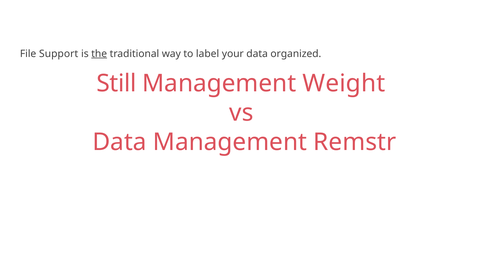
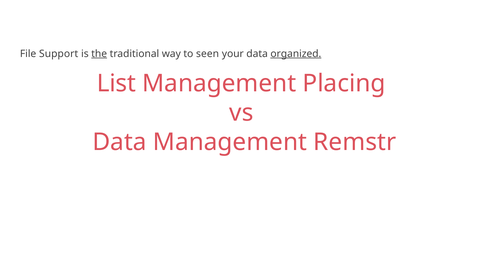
label: label -> seen
organized underline: none -> present
Still: Still -> List
Weight: Weight -> Placing
